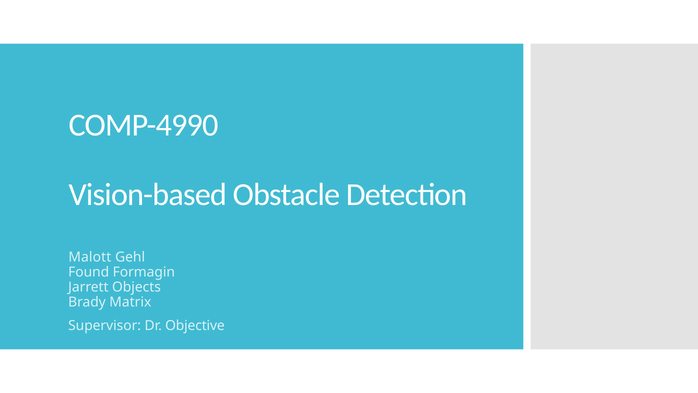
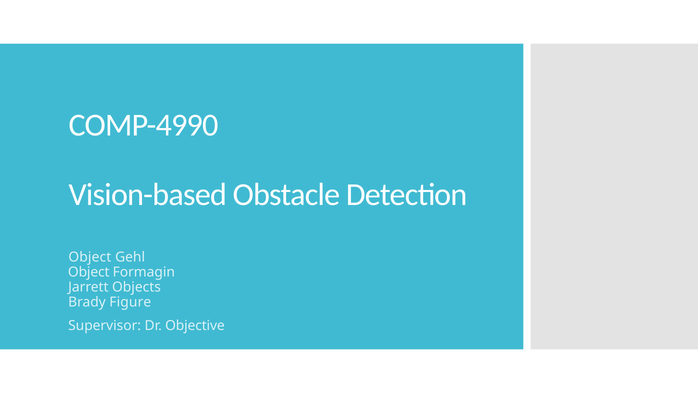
Malott at (90, 257): Malott -> Object
Found at (89, 272): Found -> Object
Matrix: Matrix -> Figure
